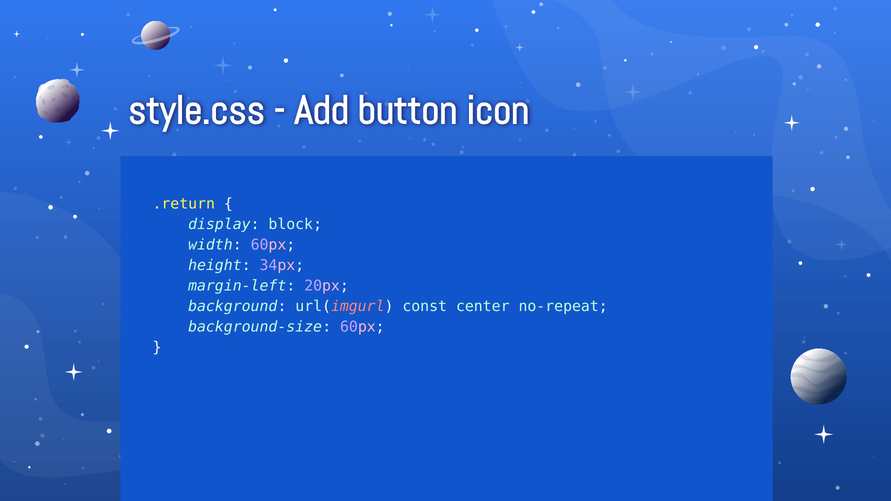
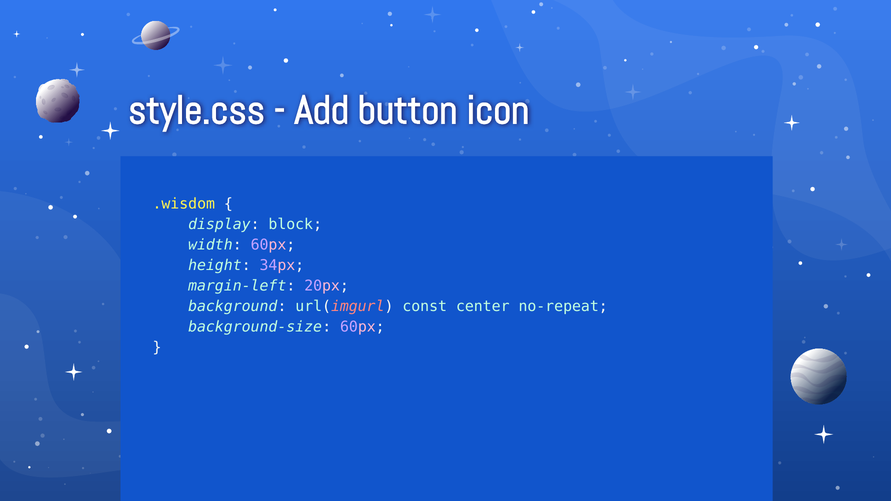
.return: .return -> .wisdom
